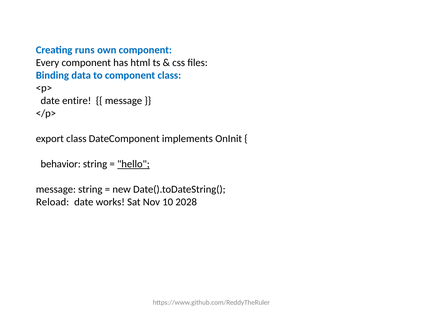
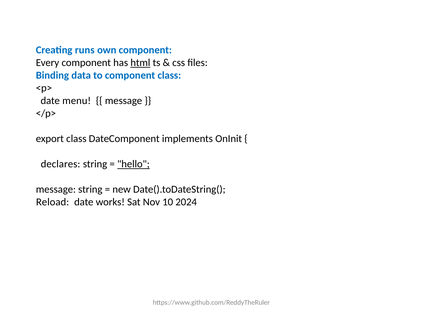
html underline: none -> present
entire: entire -> menu
behavior: behavior -> declares
2028: 2028 -> 2024
